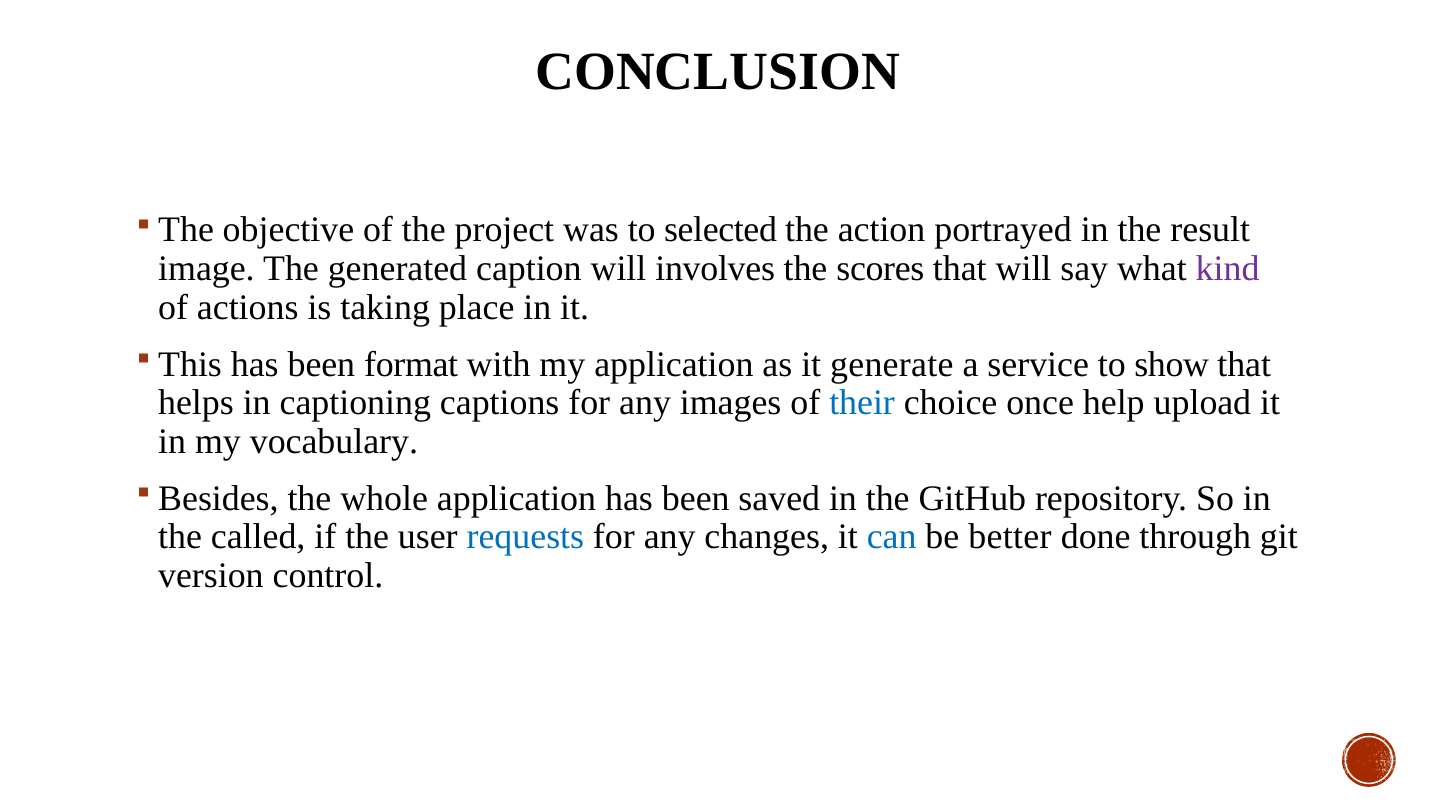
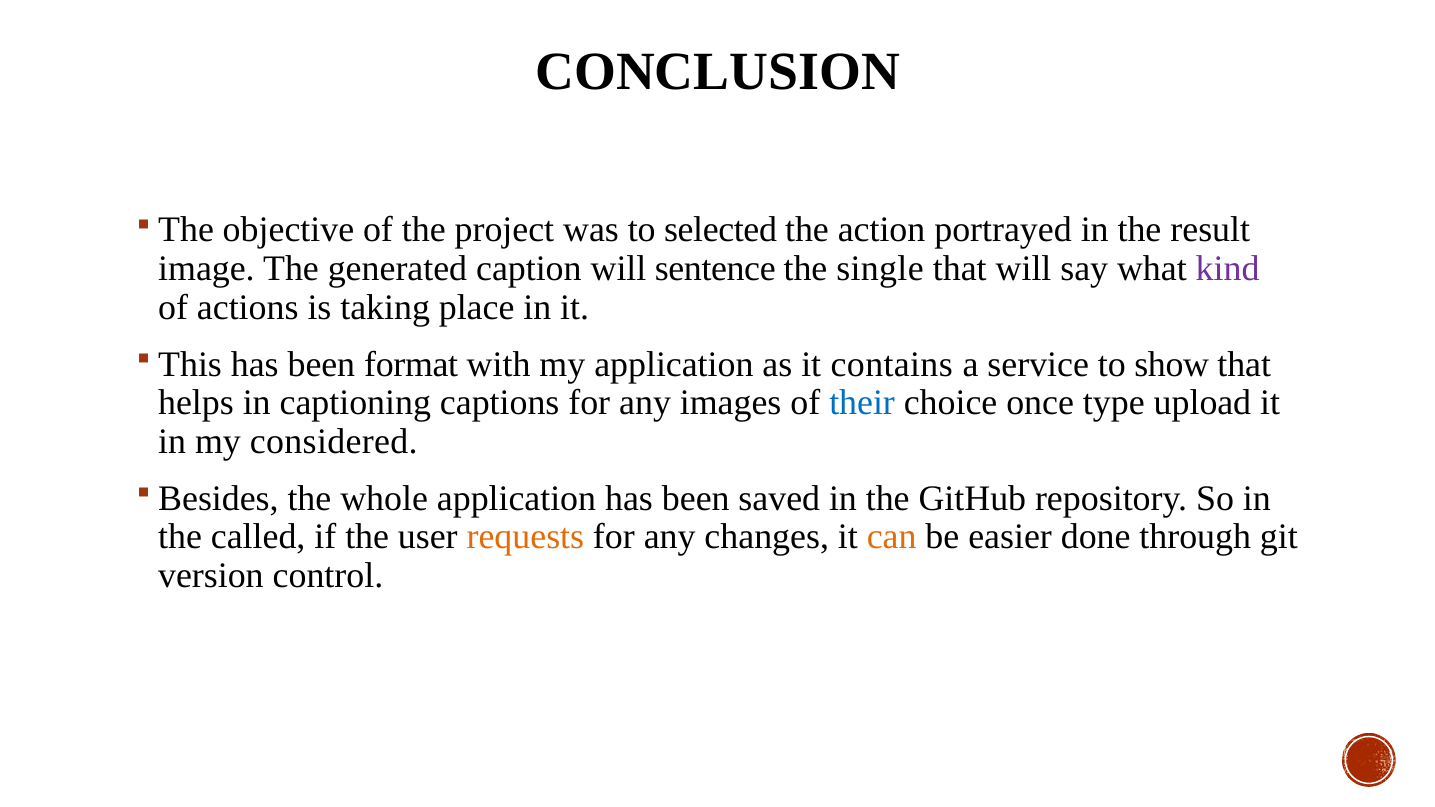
involves: involves -> sentence
scores: scores -> single
generate: generate -> contains
help: help -> type
vocabulary: vocabulary -> considered
requests colour: blue -> orange
can colour: blue -> orange
better: better -> easier
